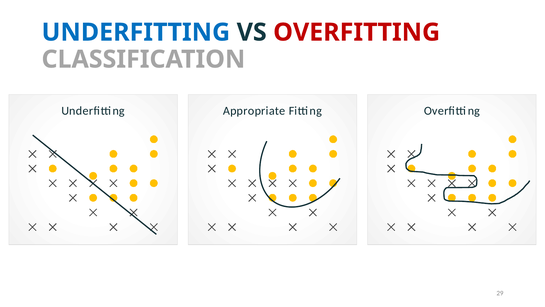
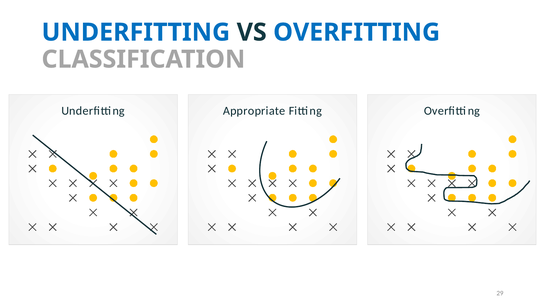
OVERFITTING at (357, 32) colour: red -> blue
